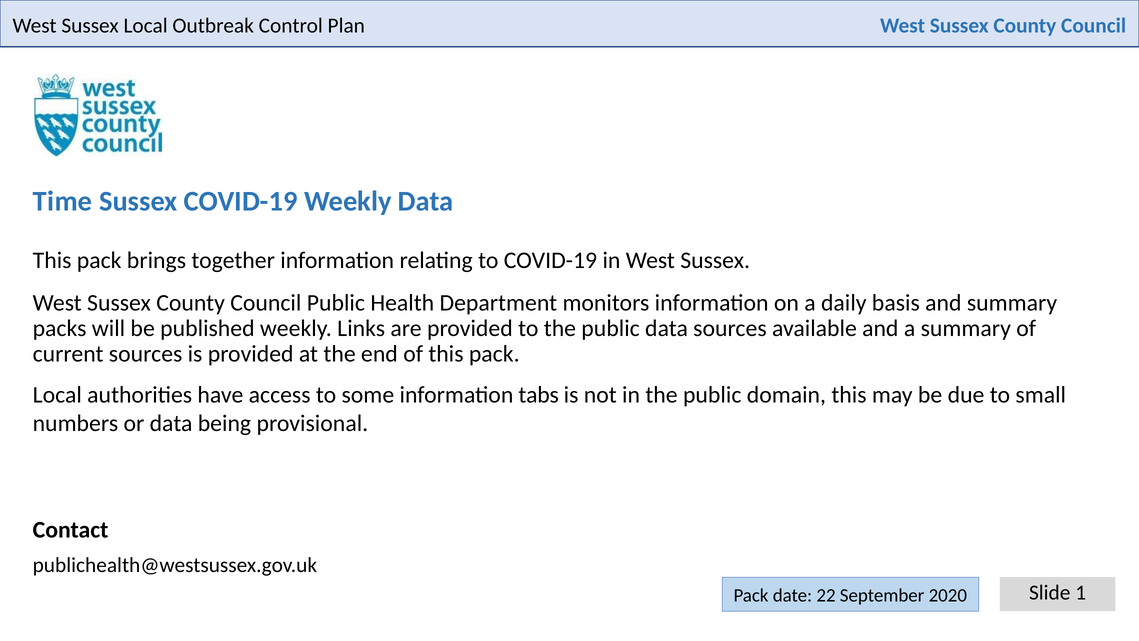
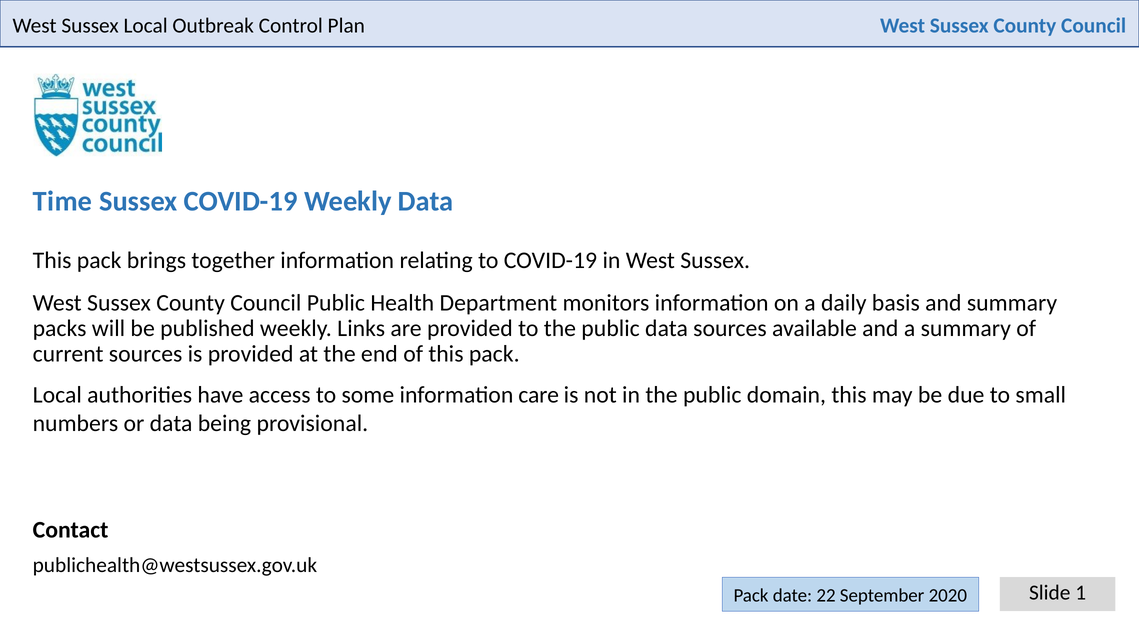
tabs: tabs -> care
